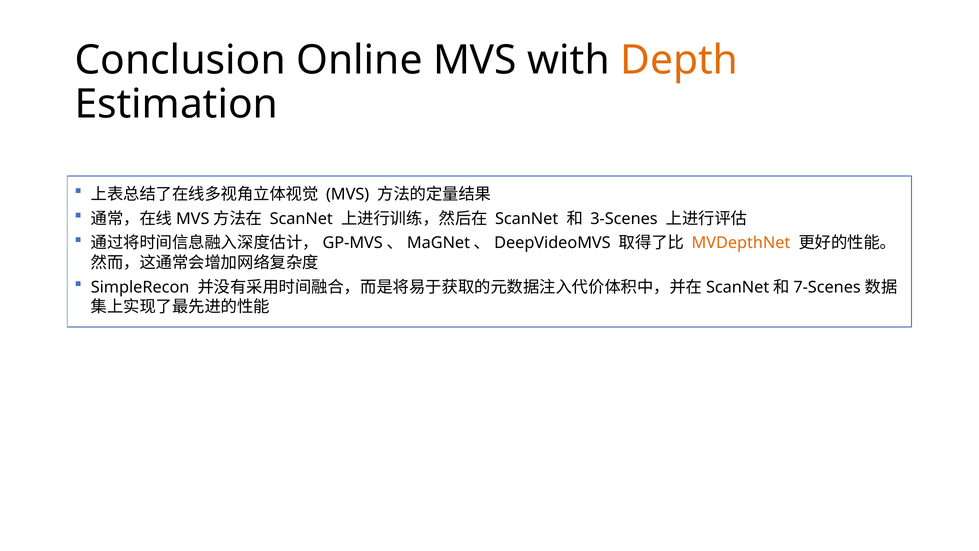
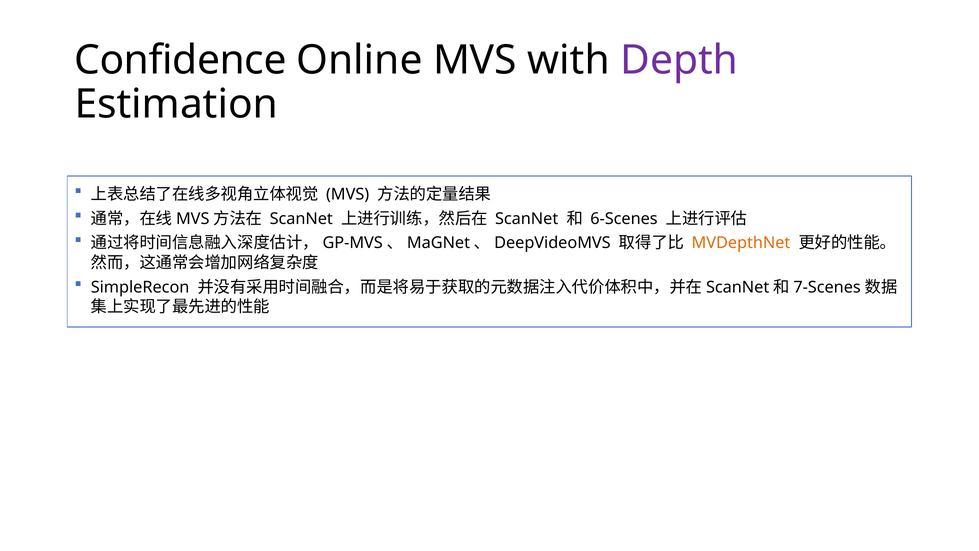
Conclusion: Conclusion -> Confidence
Depth colour: orange -> purple
3-Scenes: 3-Scenes -> 6-Scenes
